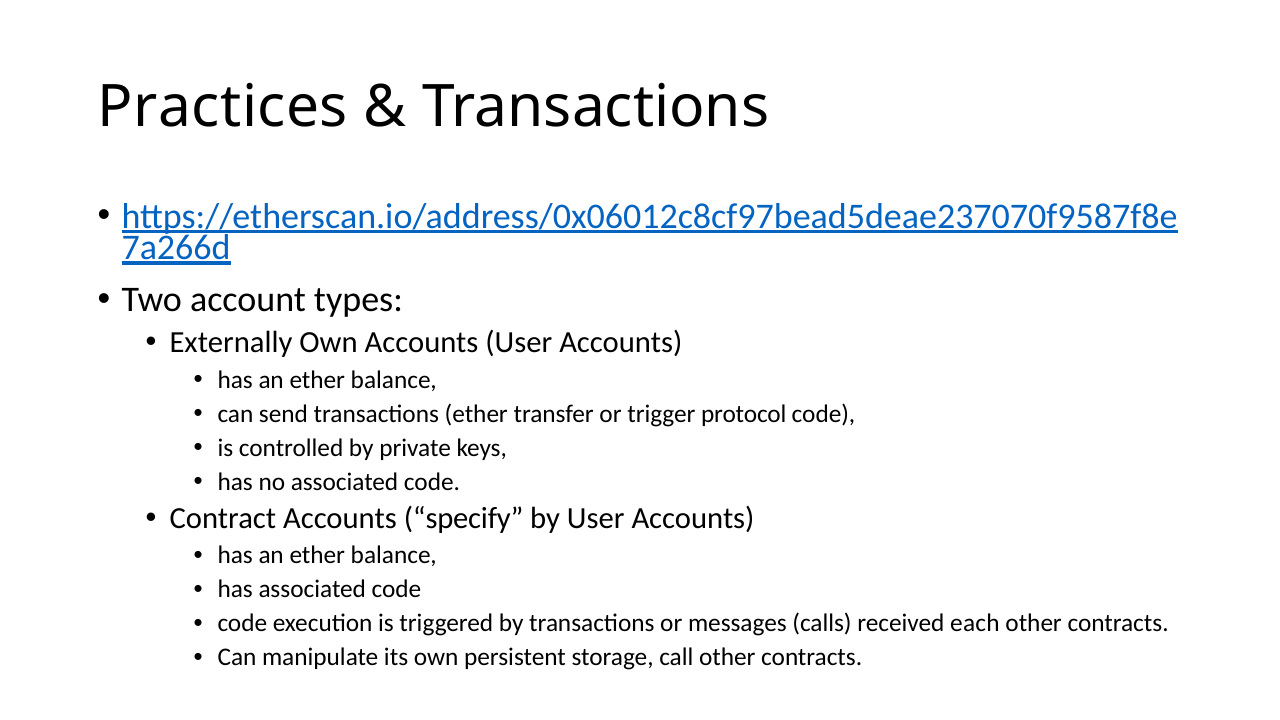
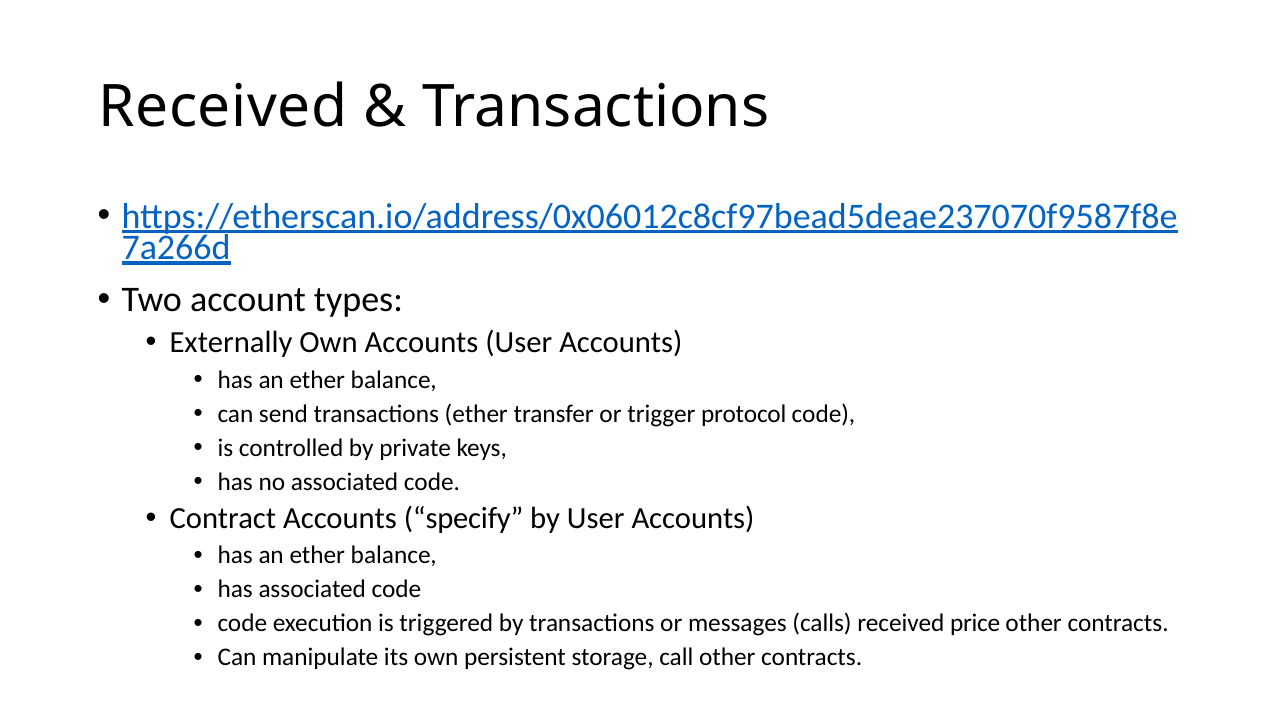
Practices at (223, 108): Practices -> Received
each: each -> price
